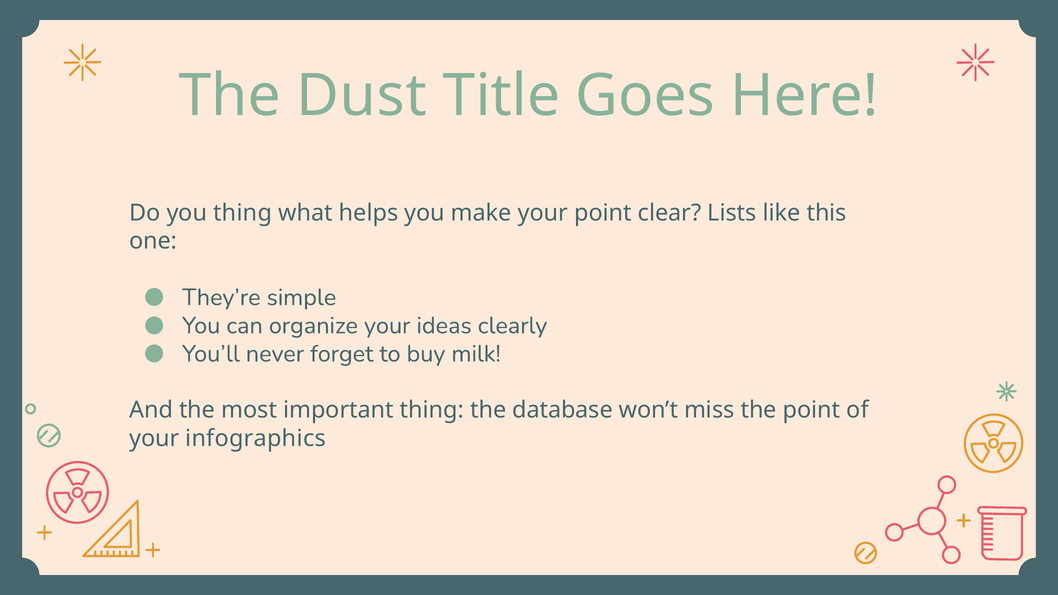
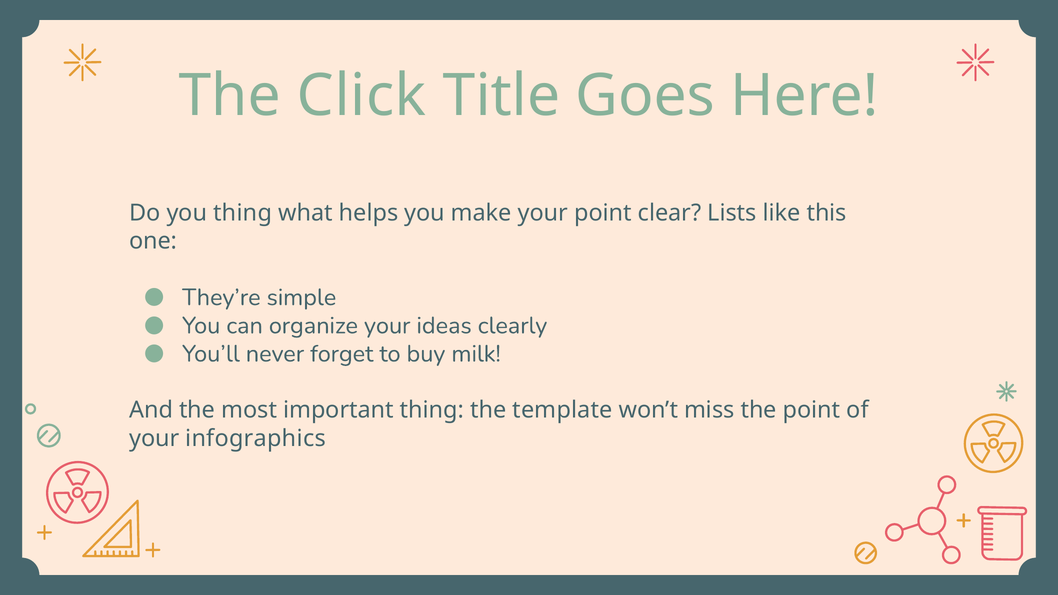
Dust: Dust -> Click
database: database -> template
